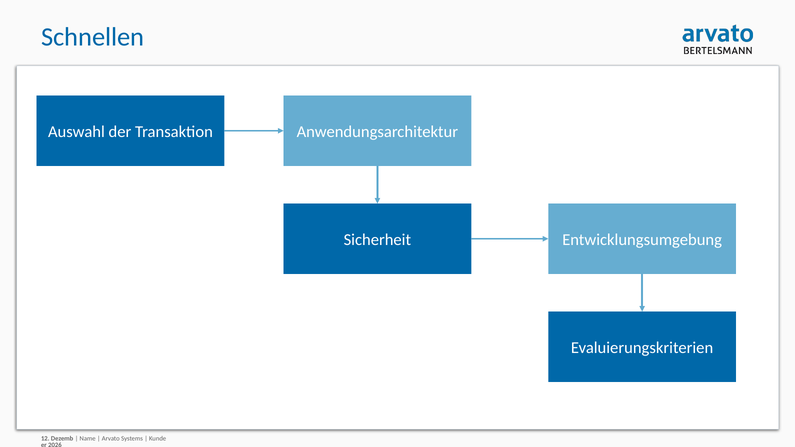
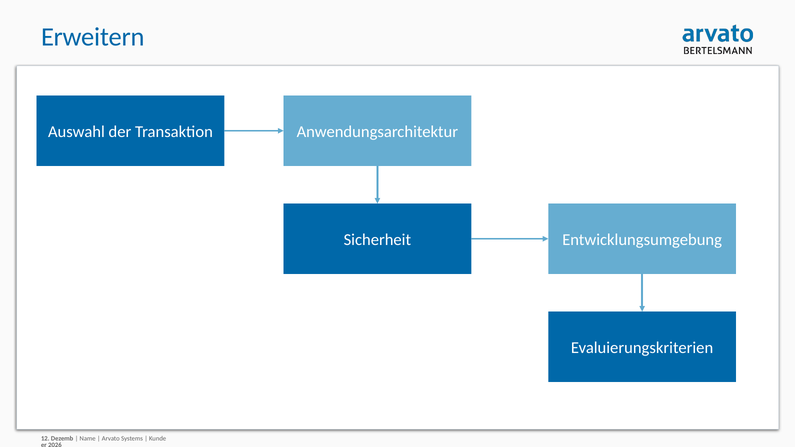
Schnellen: Schnellen -> Erweitern
